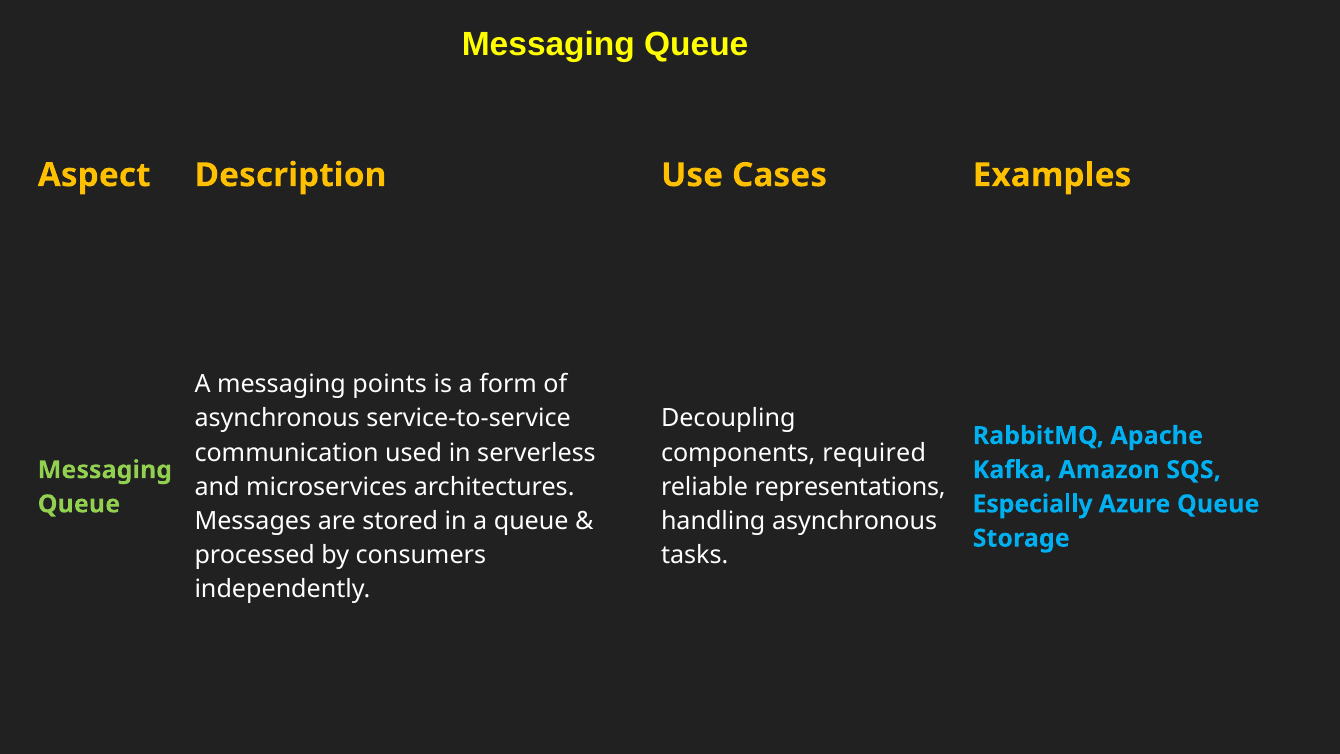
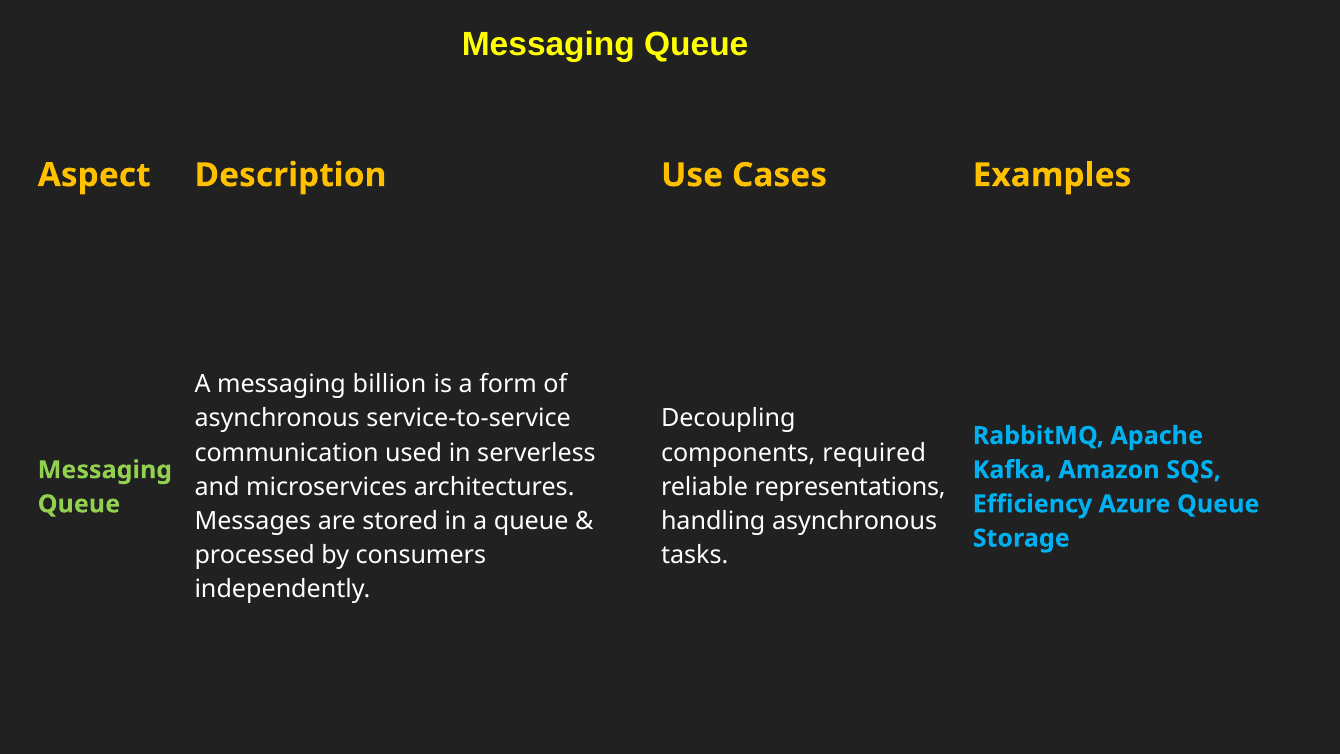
points: points -> billion
Especially: Especially -> Efficiency
